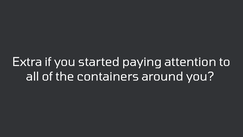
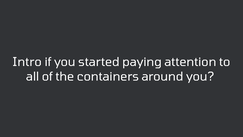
Extra: Extra -> Intro
